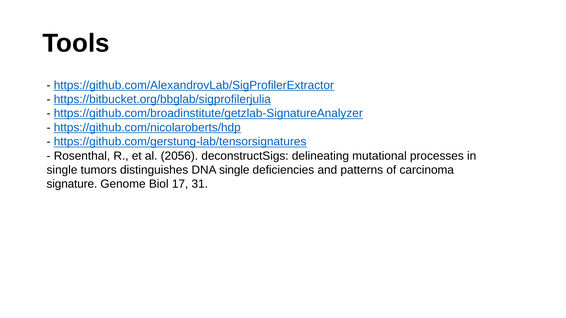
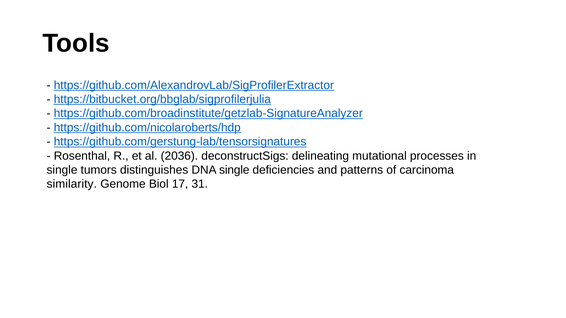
2056: 2056 -> 2036
signature: signature -> similarity
